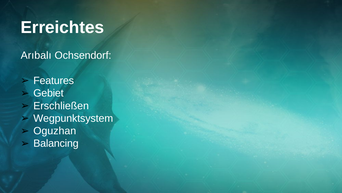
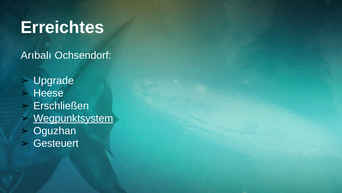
Features: Features -> Upgrade
Gebiet: Gebiet -> Heese
Wegpunktsystem underline: none -> present
Balancing: Balancing -> Gesteuert
